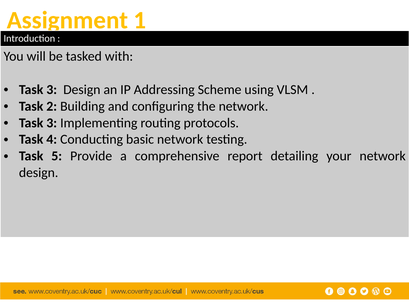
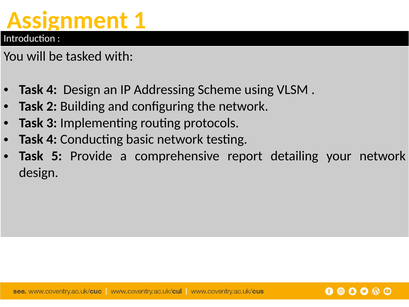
3 at (52, 89): 3 -> 4
